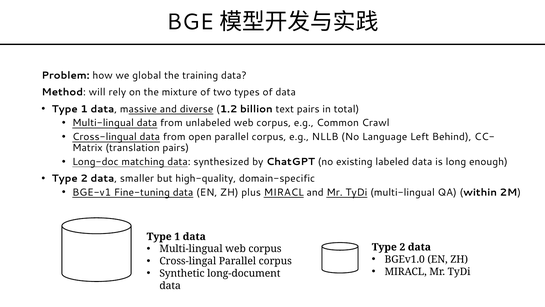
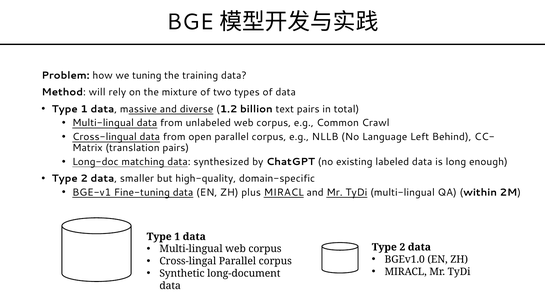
global: global -> tuning
